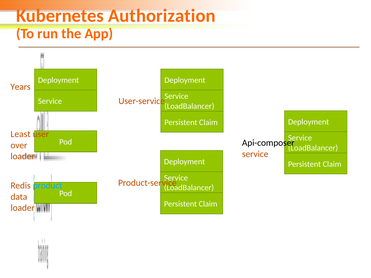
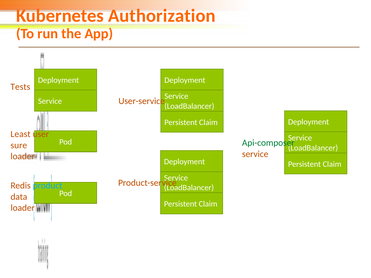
Years: Years -> Tests
Api-composer colour: black -> green
over: over -> sure
